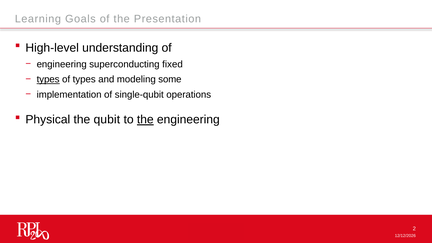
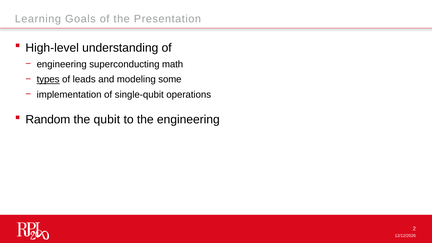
fixed: fixed -> math
of types: types -> leads
Physical: Physical -> Random
the at (145, 120) underline: present -> none
